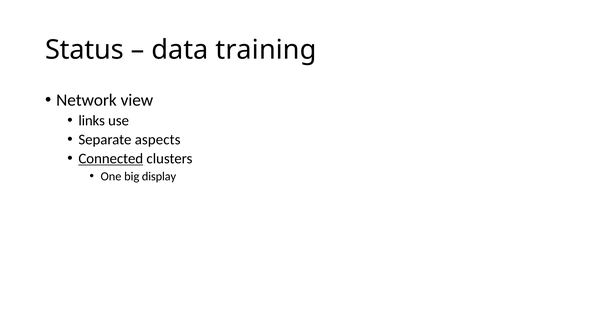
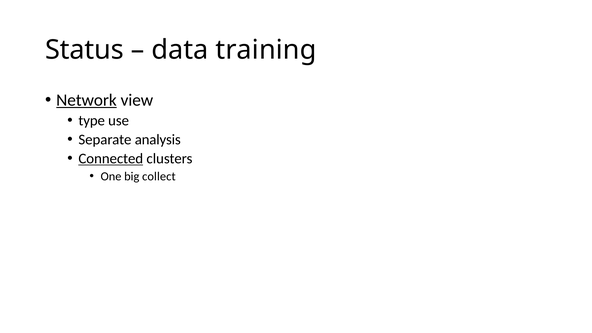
Network underline: none -> present
links: links -> type
aspects: aspects -> analysis
display: display -> collect
